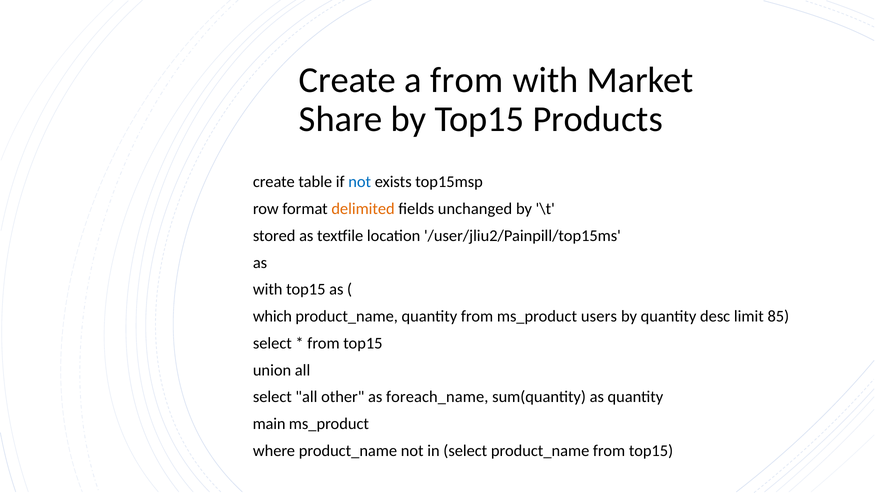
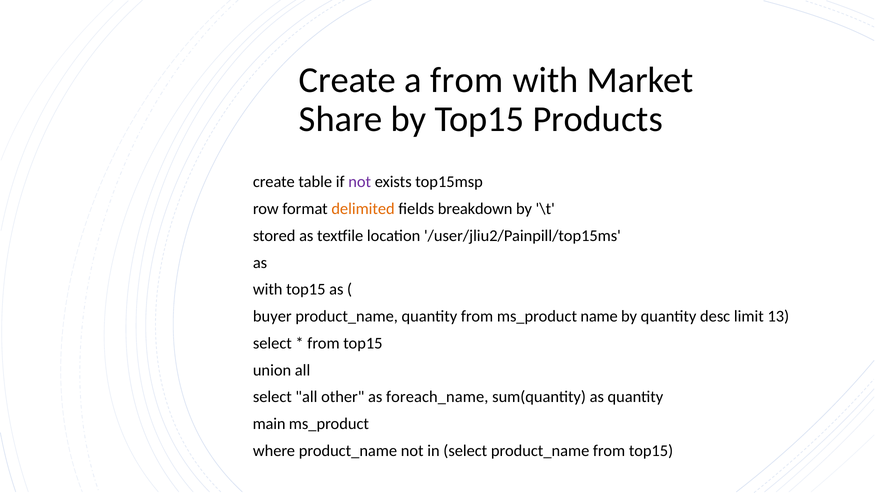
not at (360, 182) colour: blue -> purple
unchanged: unchanged -> breakdown
which: which -> buyer
users: users -> name
85: 85 -> 13
